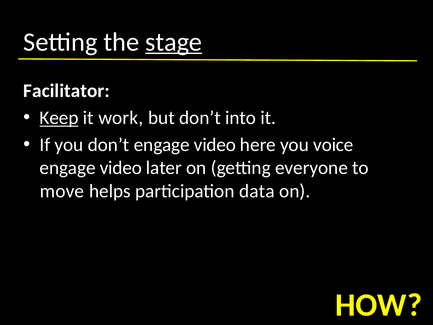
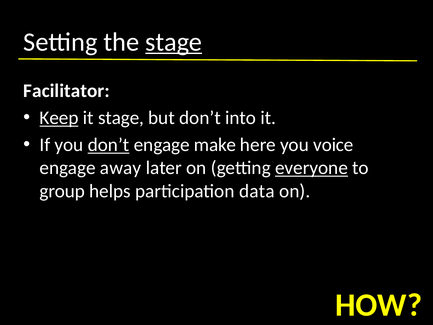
it work: work -> stage
don’t at (109, 145) underline: none -> present
video at (215, 145): video -> make
video at (121, 168): video -> away
everyone underline: none -> present
move: move -> group
